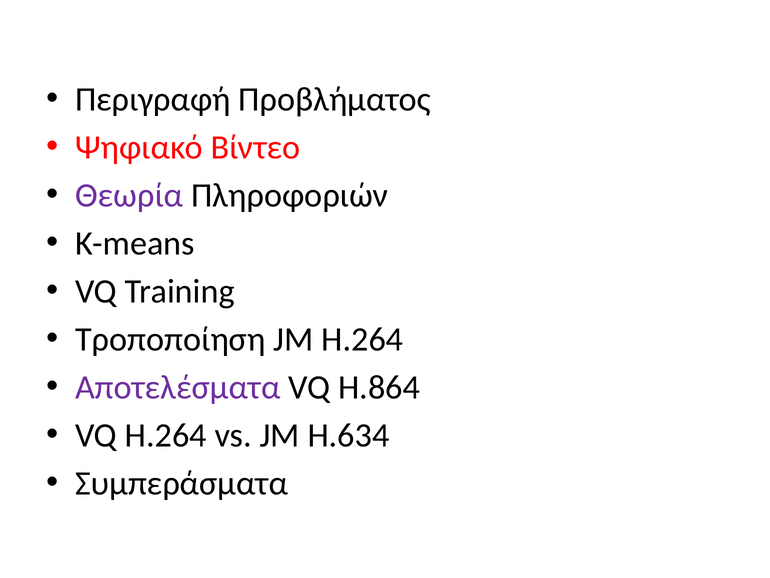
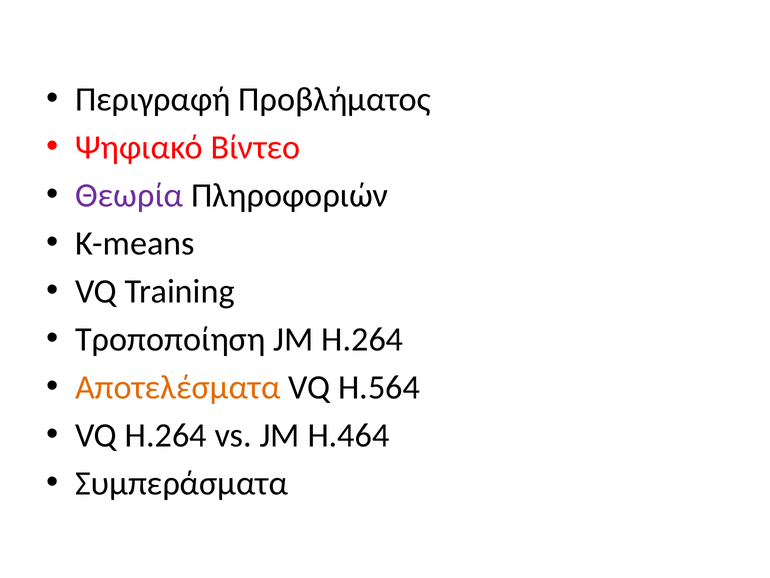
Αποτελέσματα colour: purple -> orange
H.864: H.864 -> H.564
H.634: H.634 -> H.464
